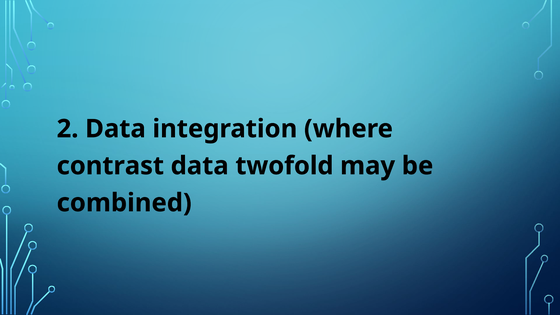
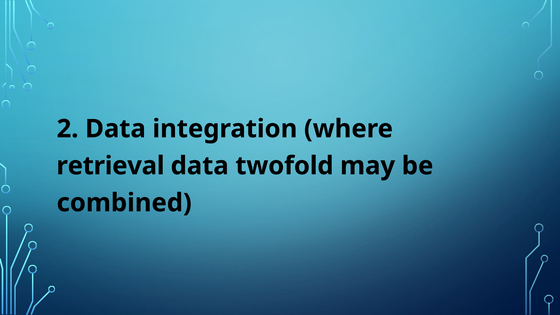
contrast: contrast -> retrieval
